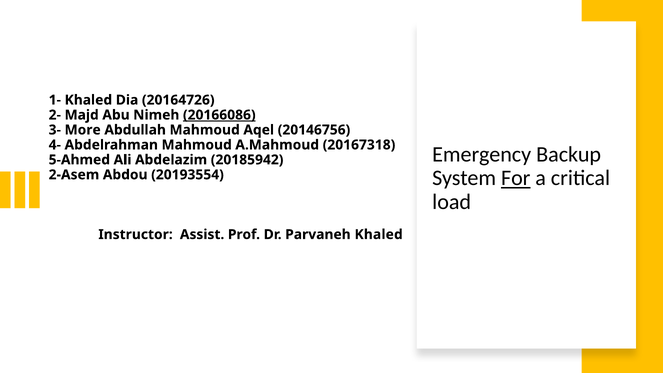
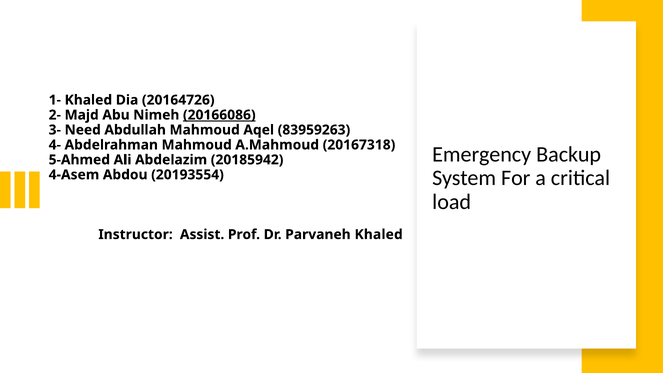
More: More -> Need
20146756: 20146756 -> 83959263
For underline: present -> none
2-Asem: 2-Asem -> 4-Asem
